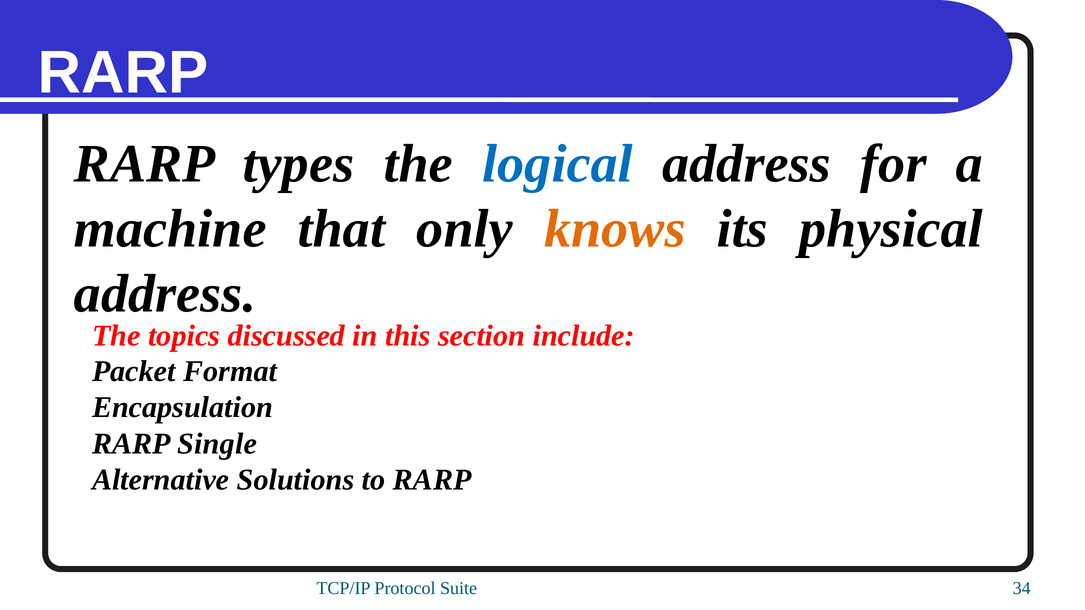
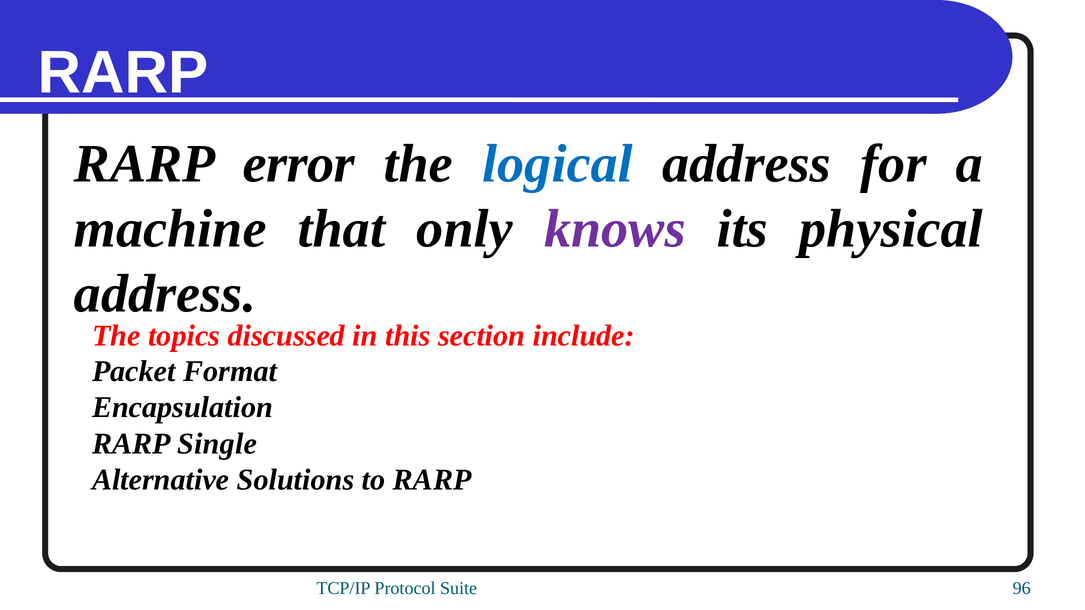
types: types -> error
knows colour: orange -> purple
34: 34 -> 96
